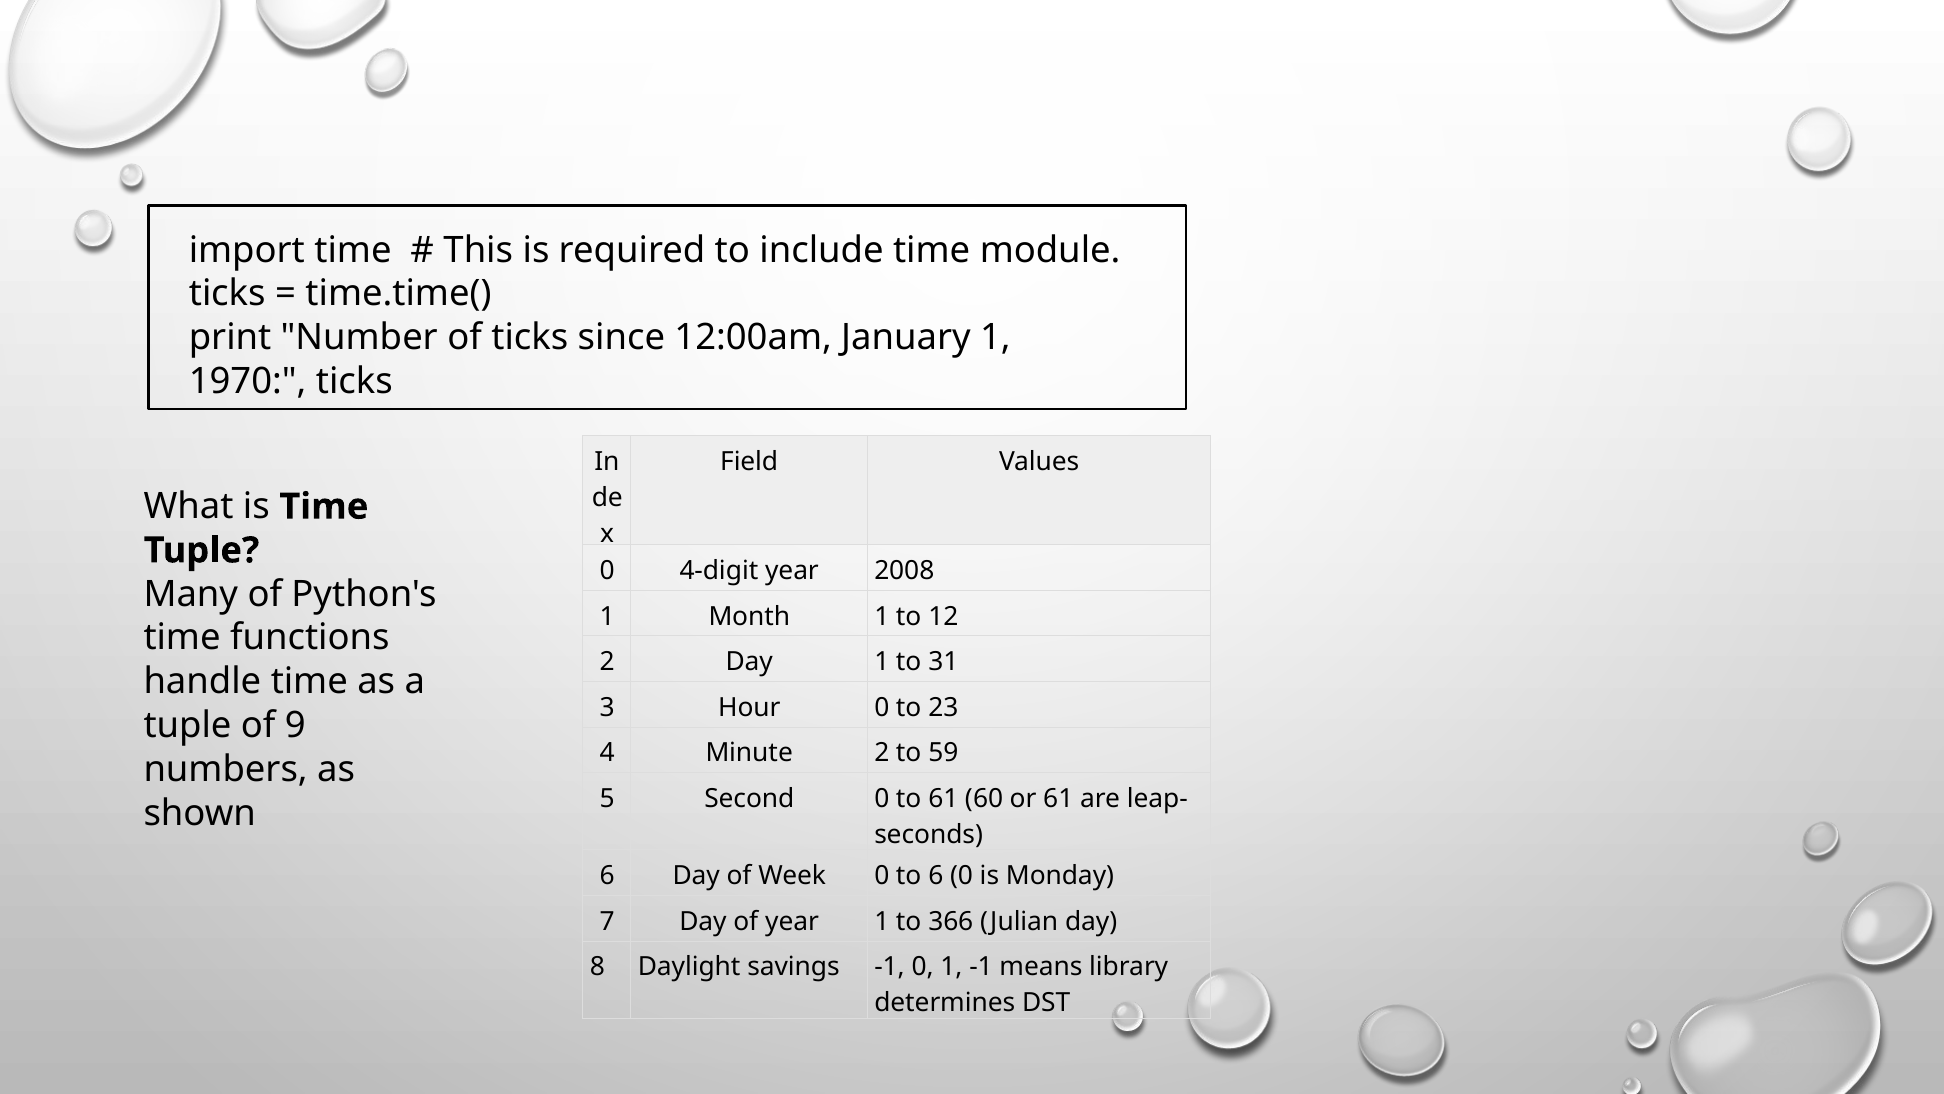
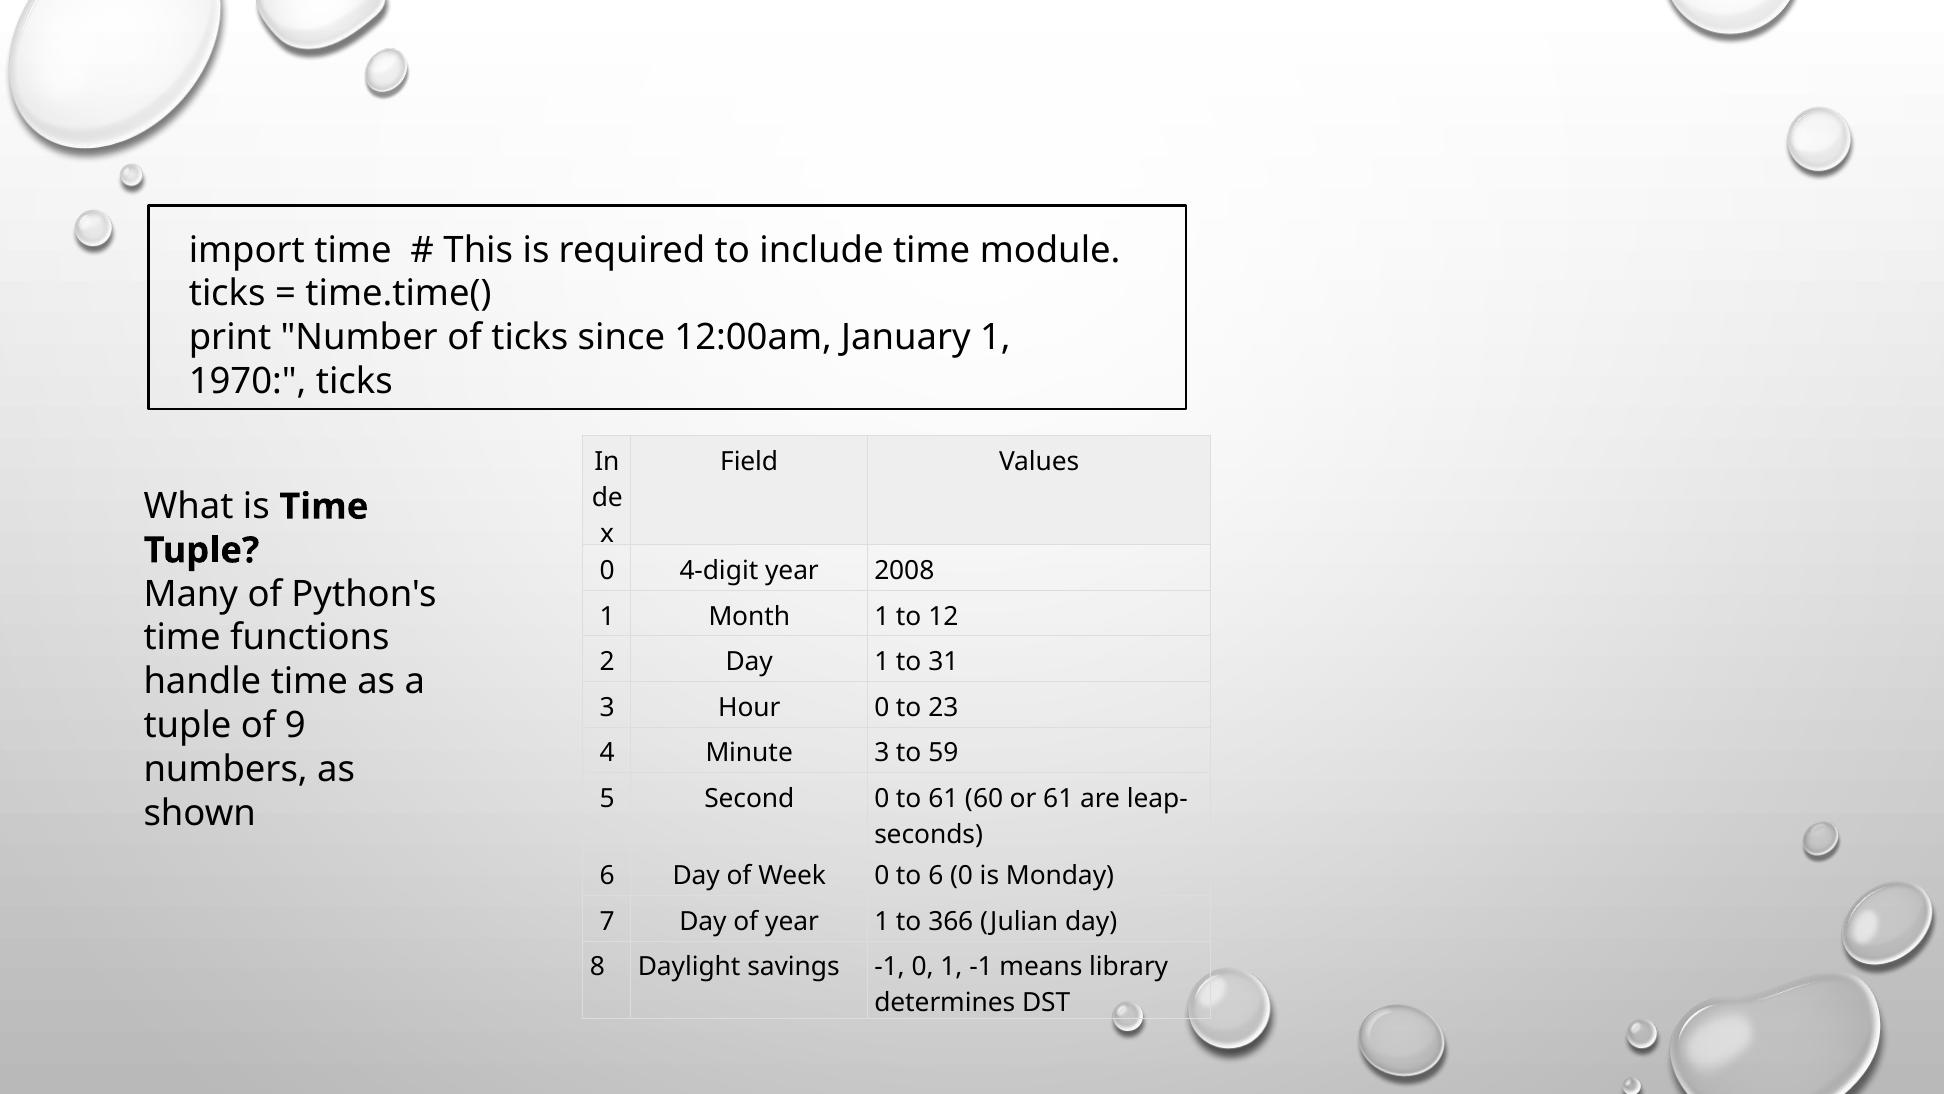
Minute 2: 2 -> 3
